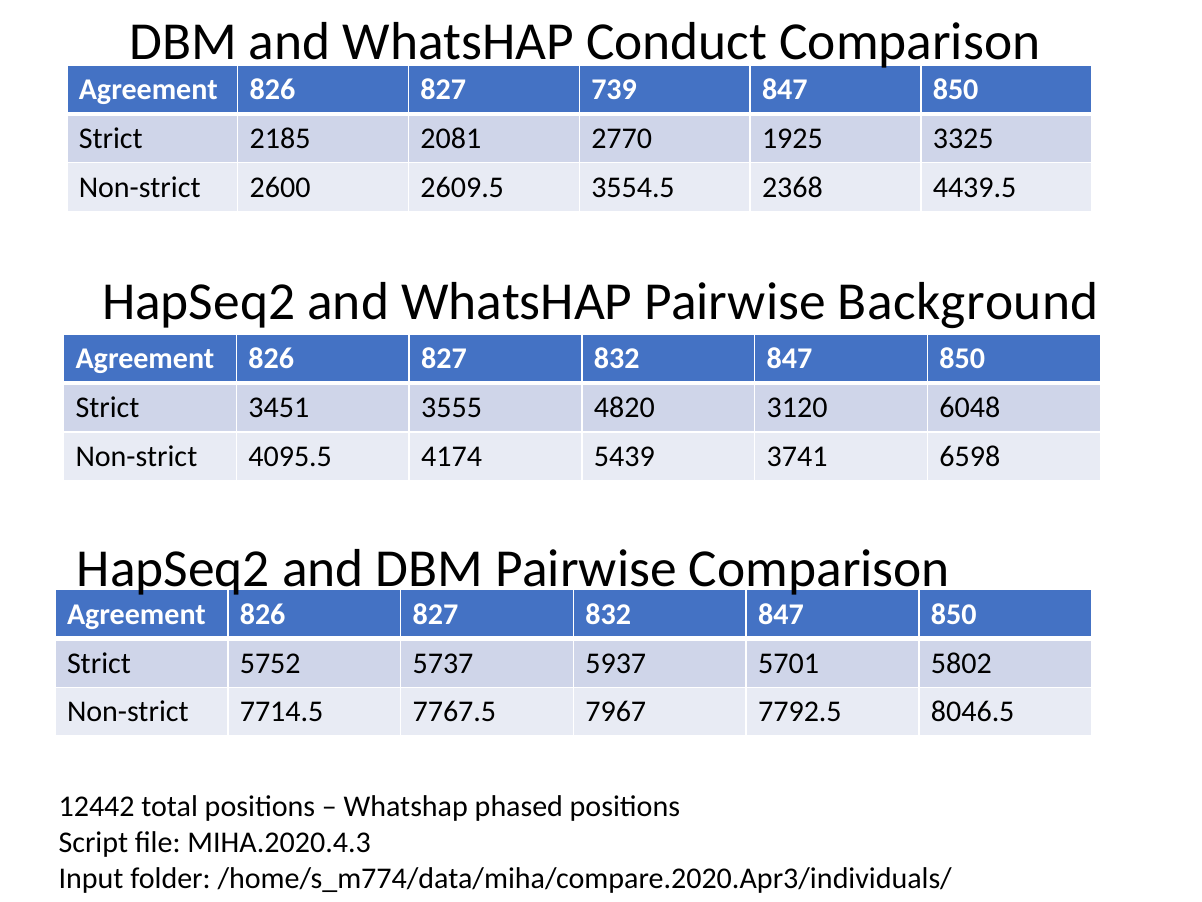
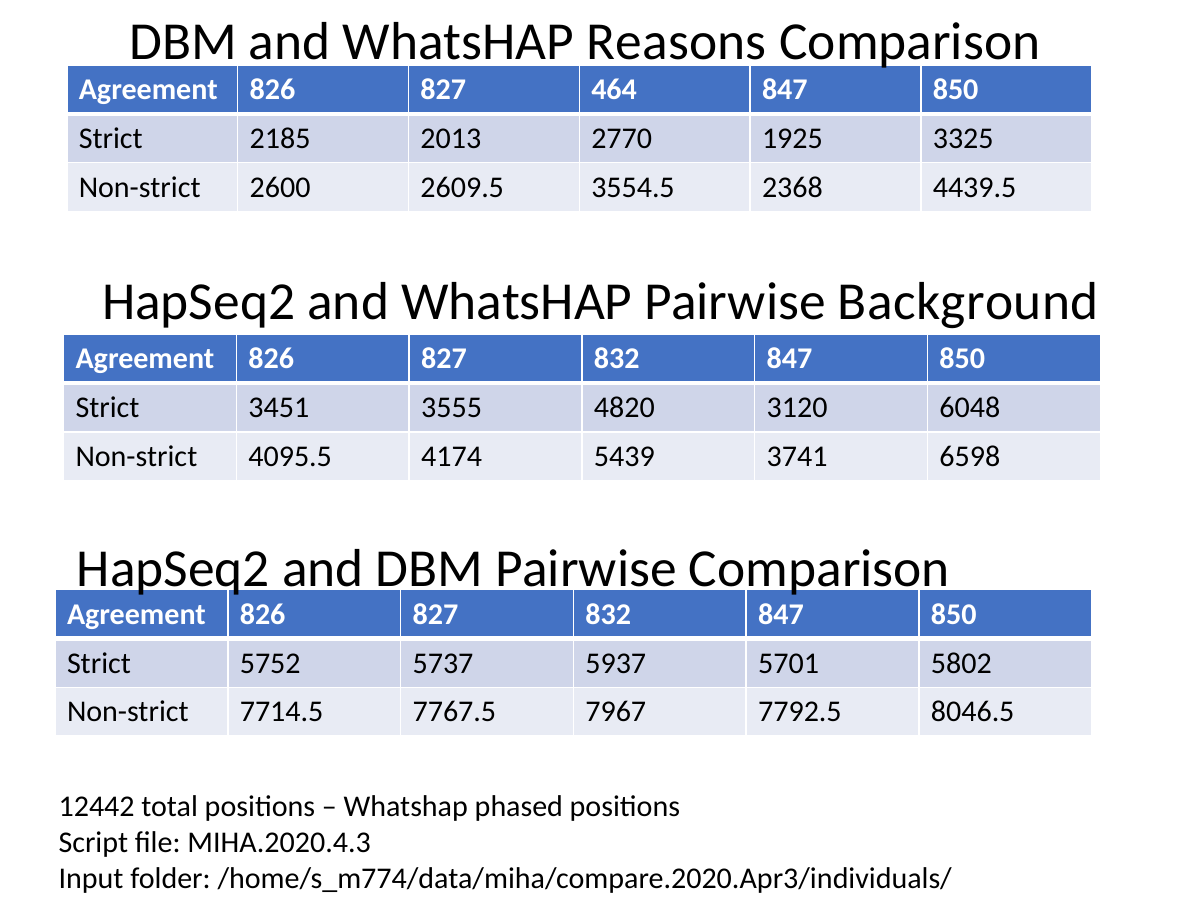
Conduct: Conduct -> Reasons
739: 739 -> 464
2081: 2081 -> 2013
